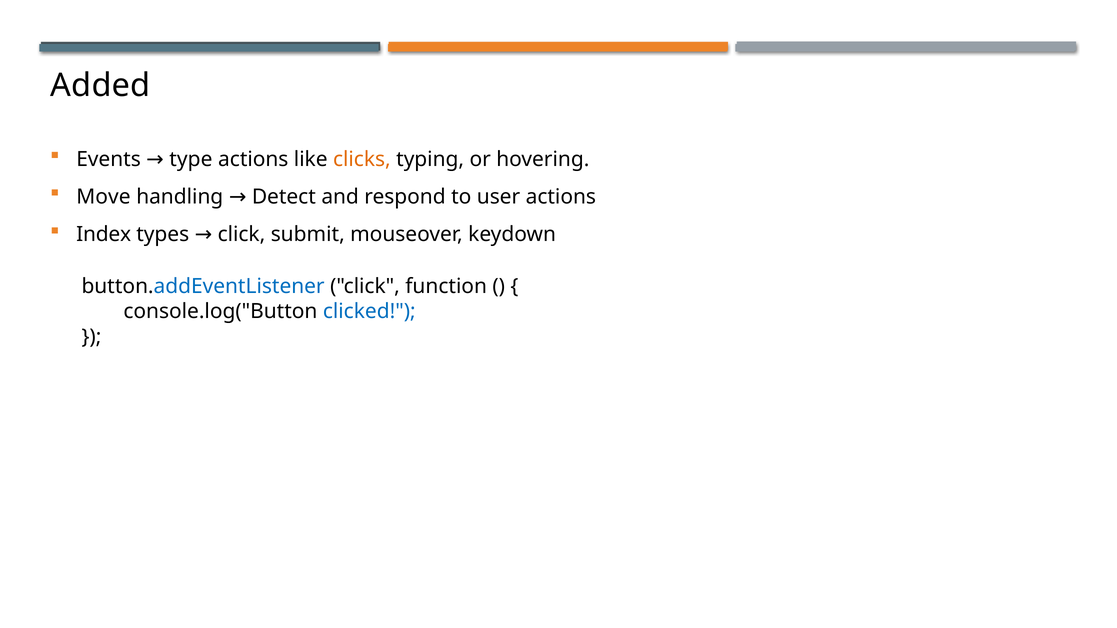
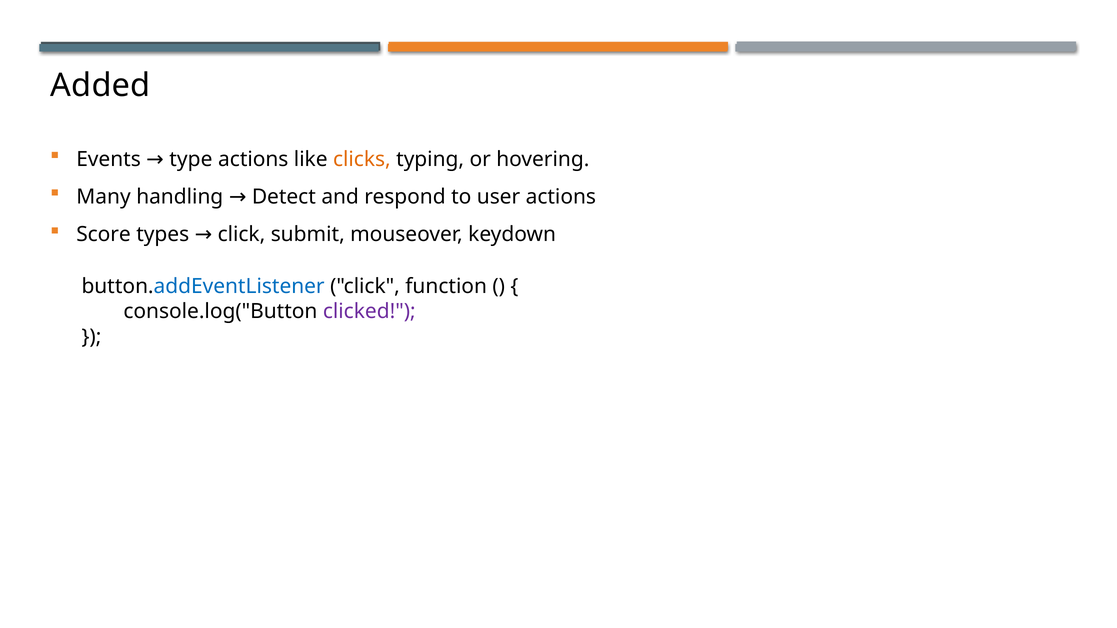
Move: Move -> Many
Index: Index -> Score
clicked colour: blue -> purple
